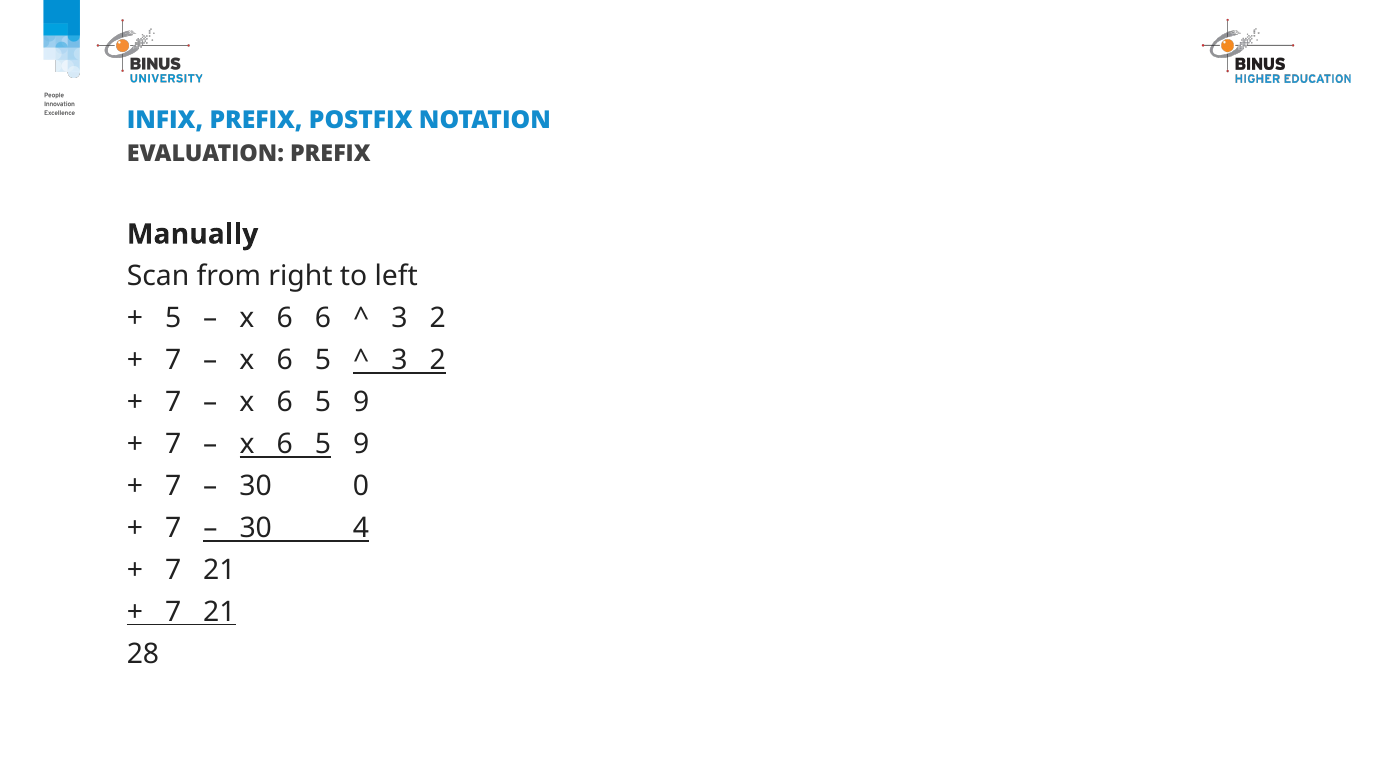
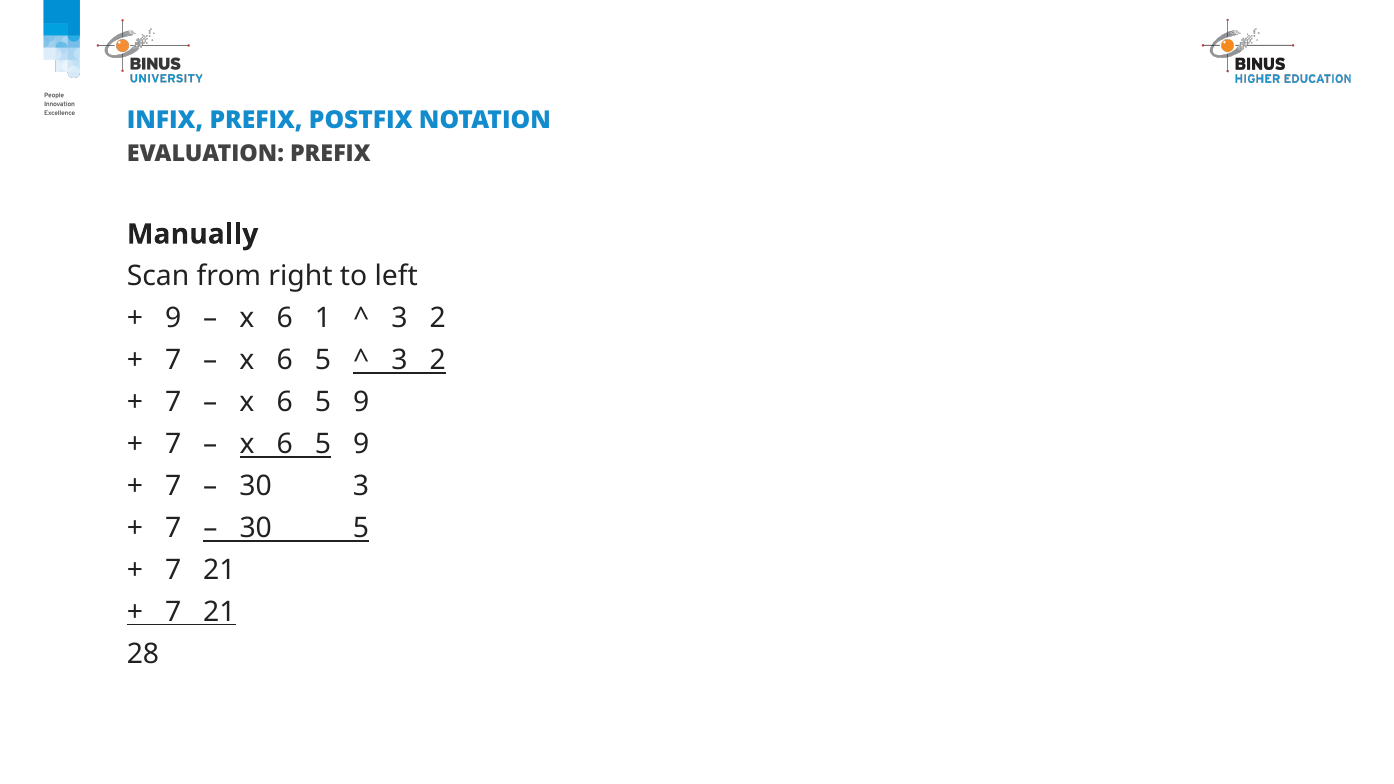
5 at (173, 318): 5 -> 9
6 6: 6 -> 1
30 0: 0 -> 3
30 4: 4 -> 5
